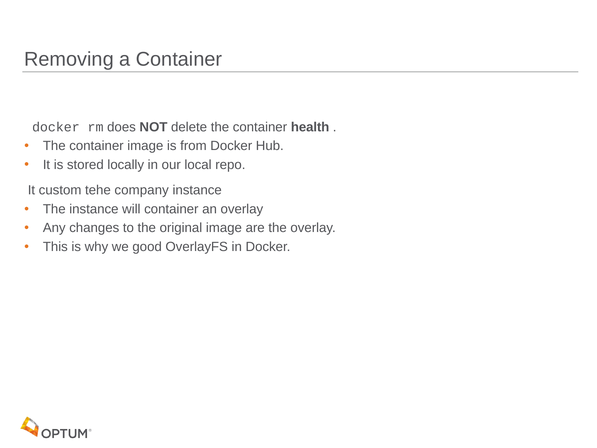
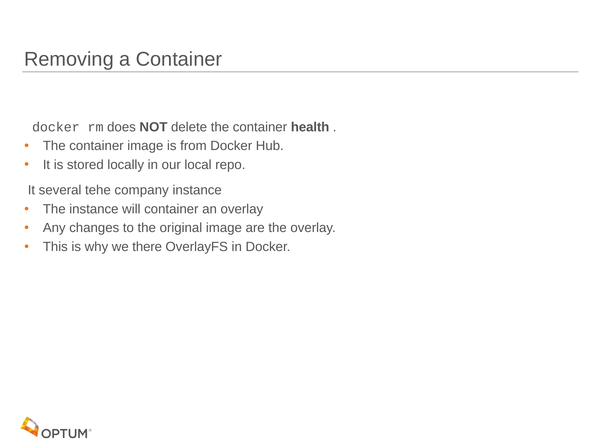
custom: custom -> several
good: good -> there
